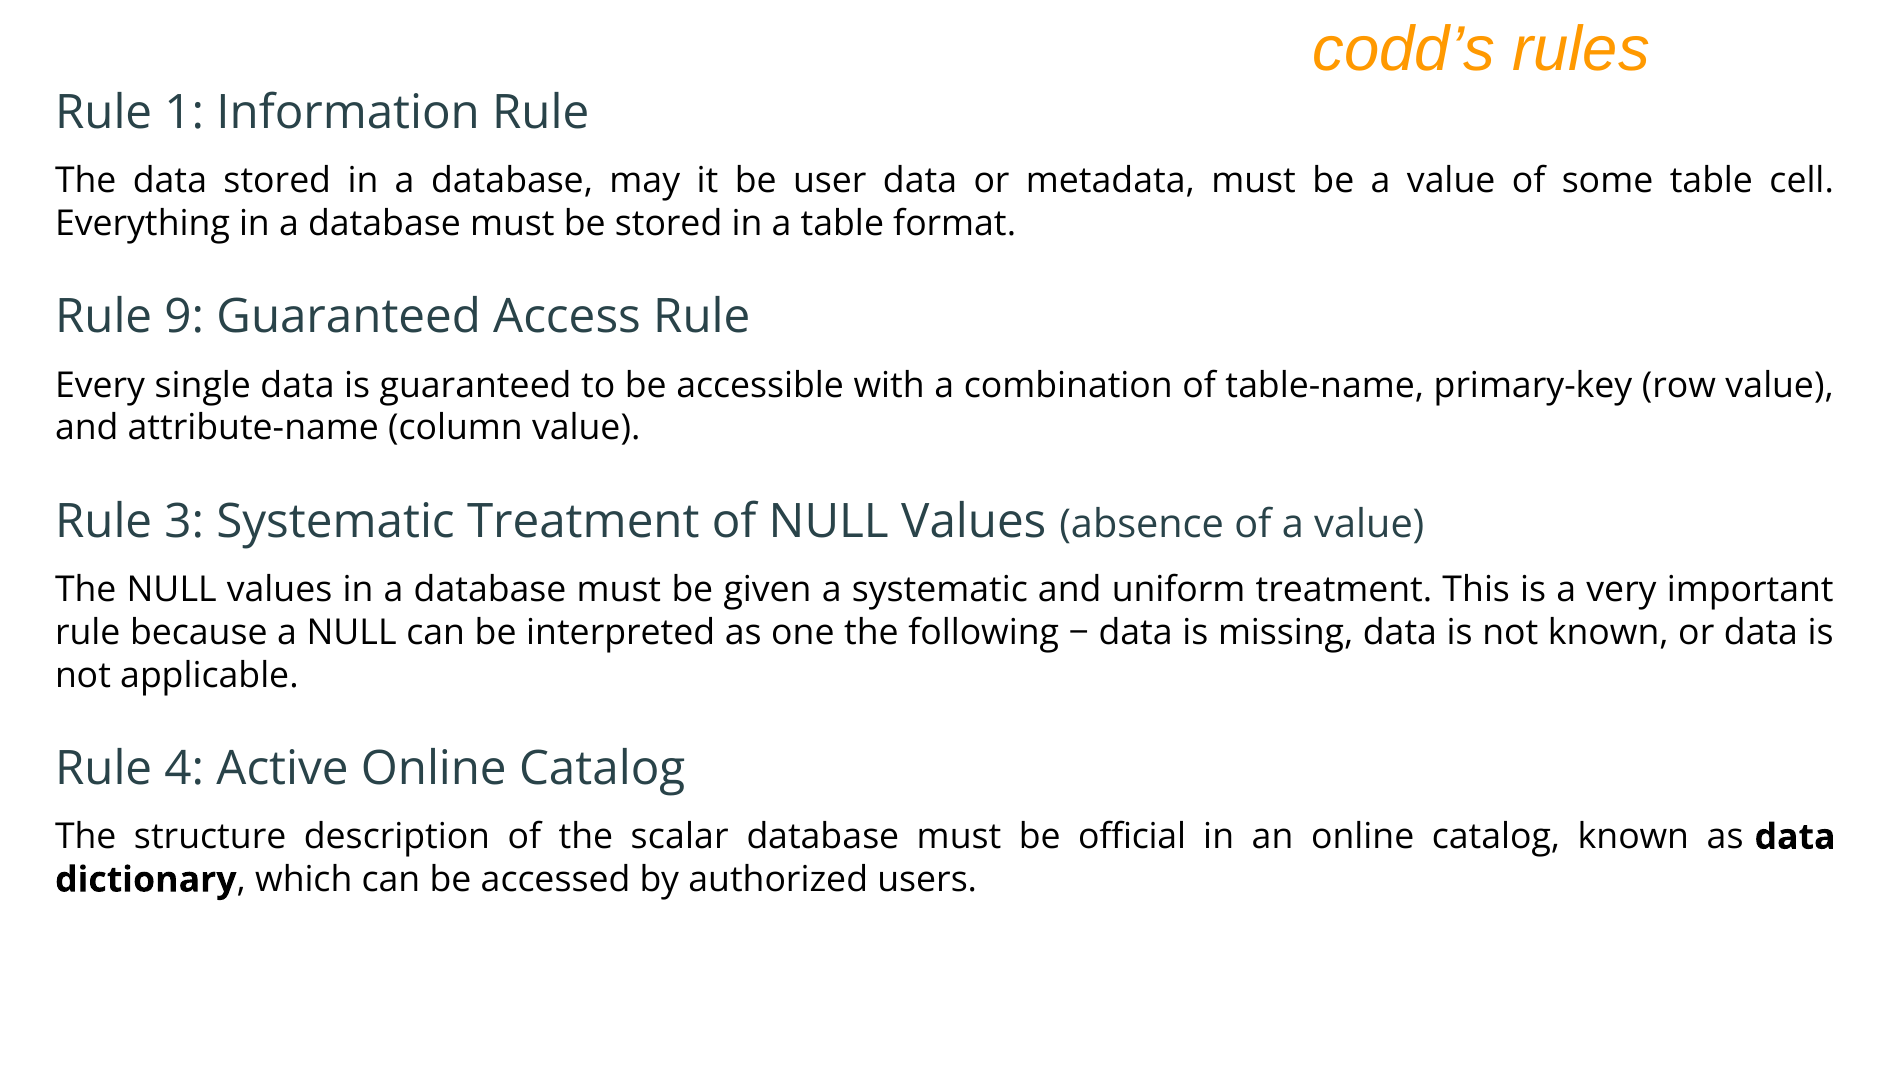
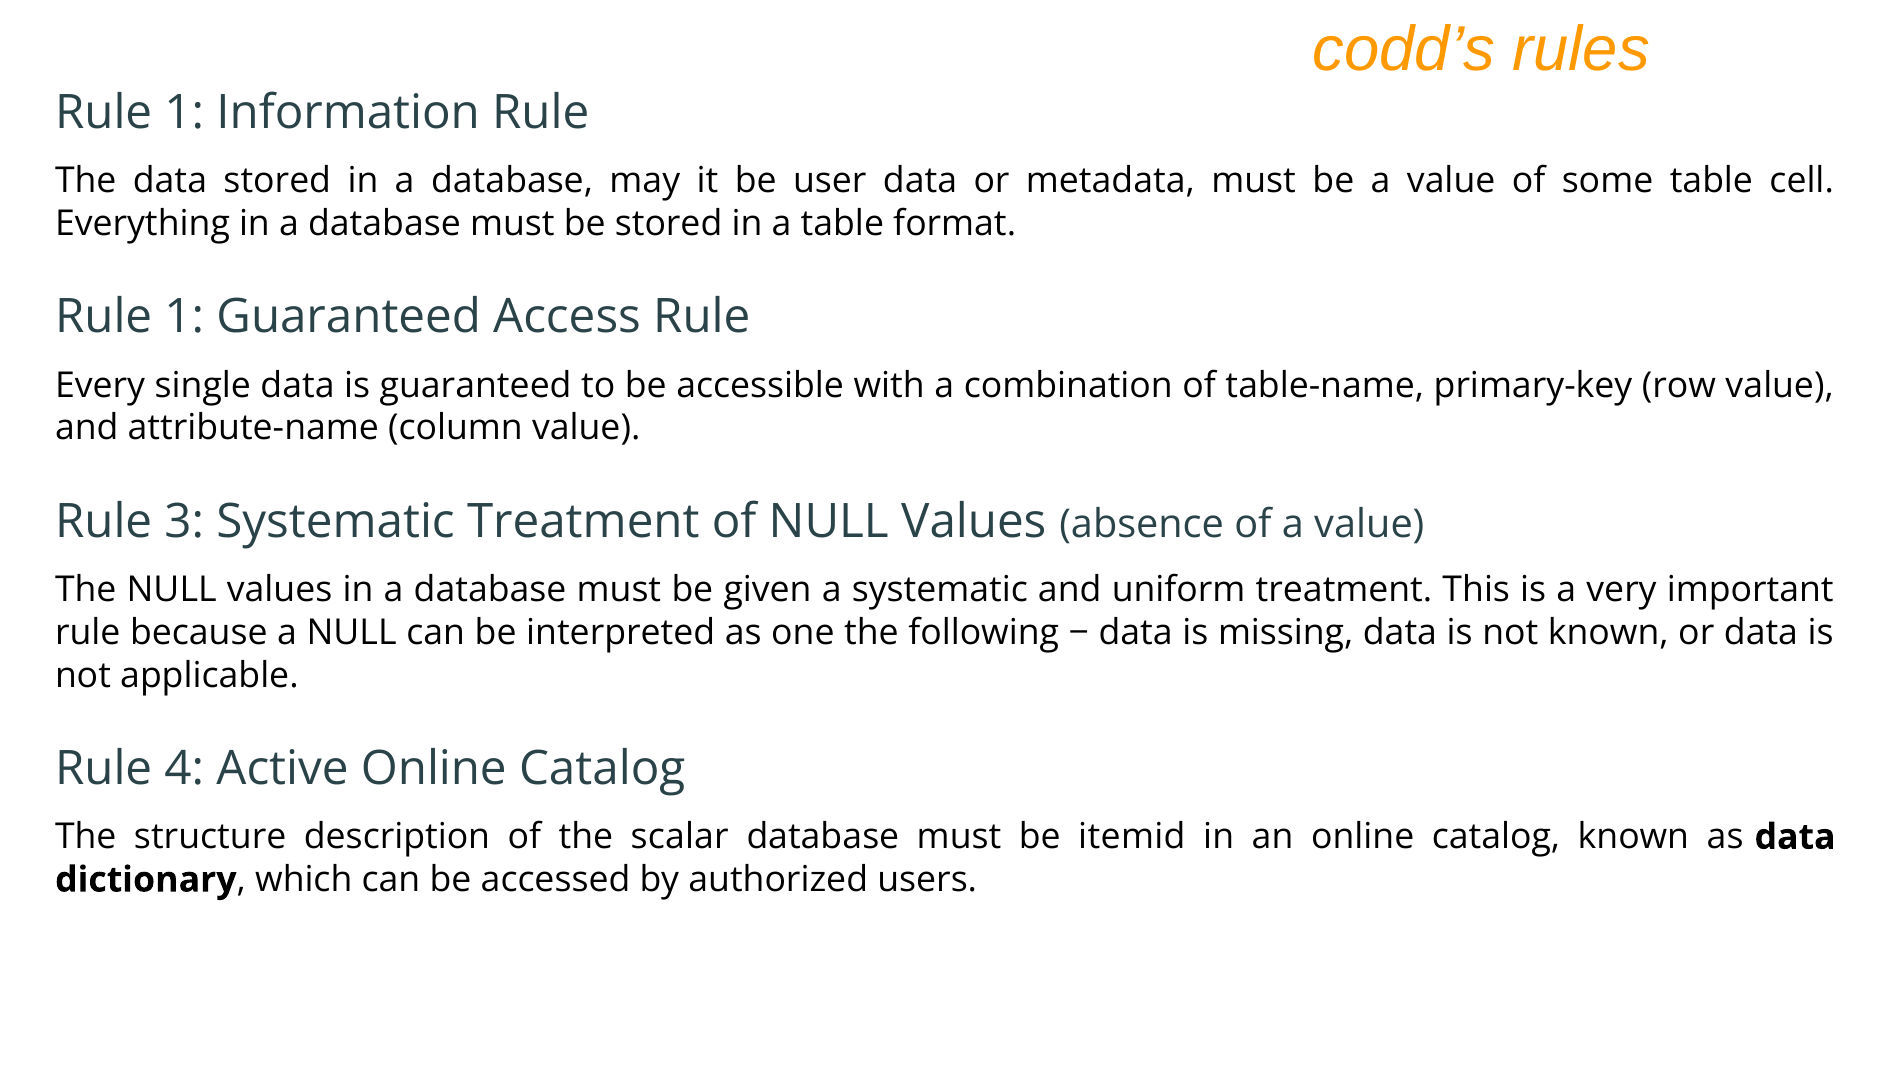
9 at (184, 317): 9 -> 1
official: official -> itemid
